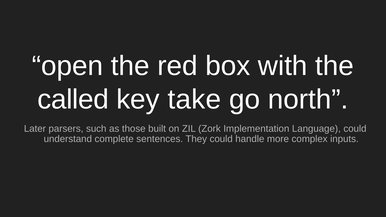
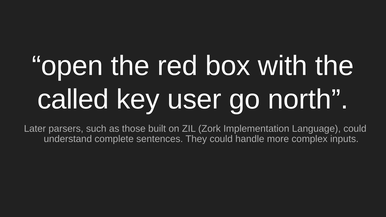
take: take -> user
